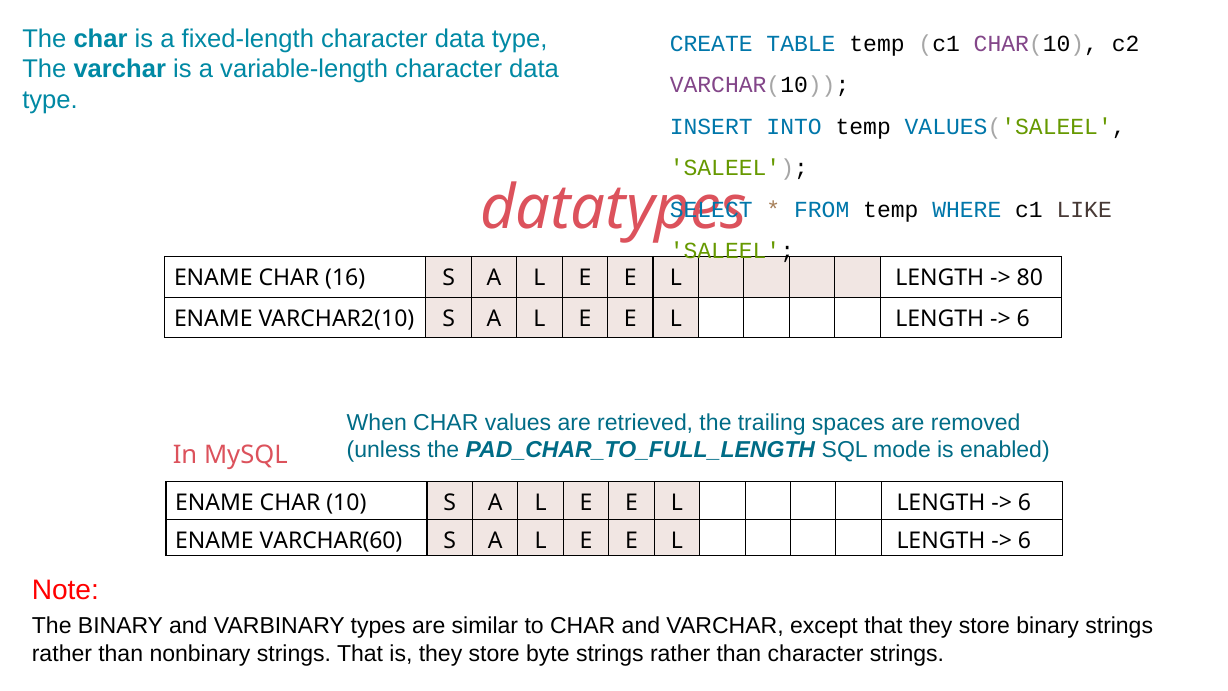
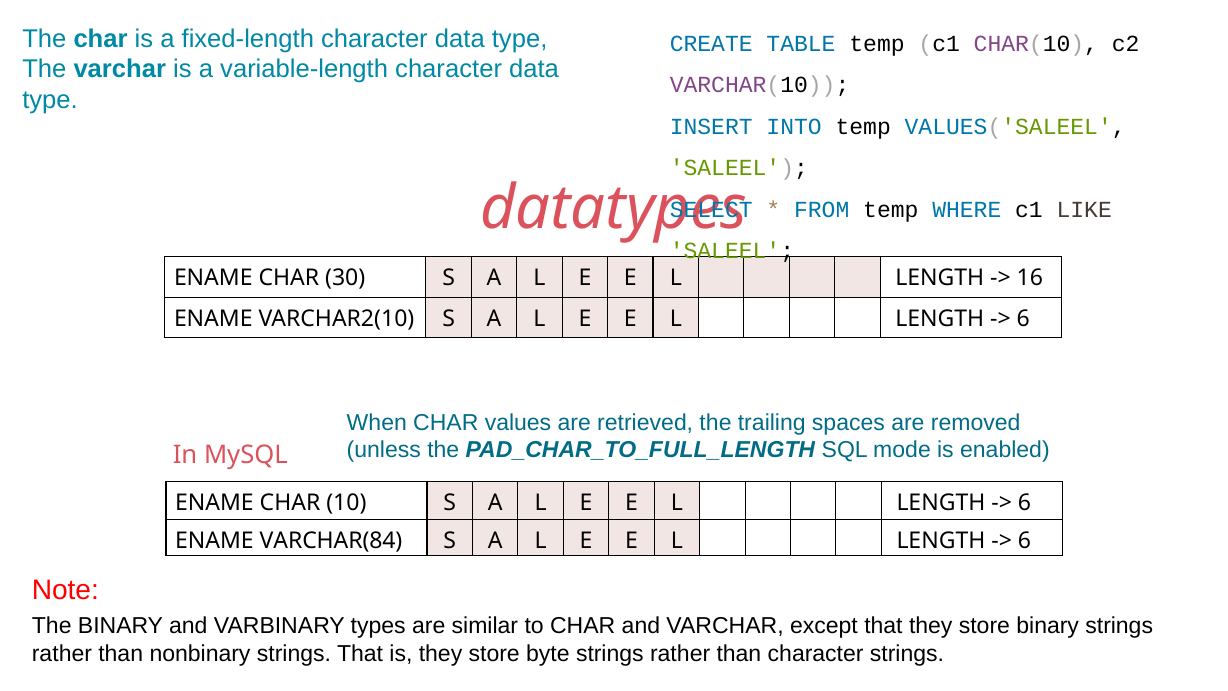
16: 16 -> 30
80: 80 -> 16
VARCHAR(60: VARCHAR(60 -> VARCHAR(84
